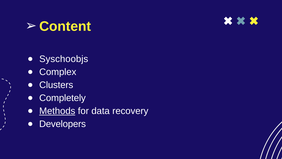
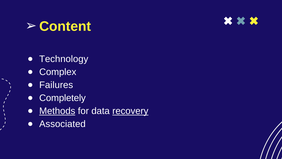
Syschoobjs: Syschoobjs -> Technology
Clusters: Clusters -> Failures
recovery underline: none -> present
Developers: Developers -> Associated
